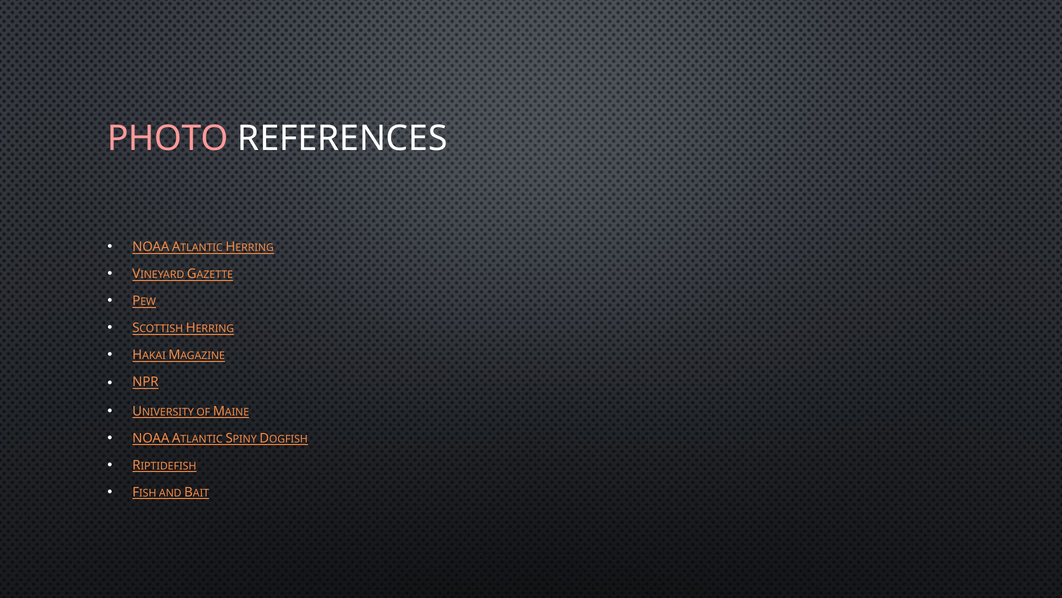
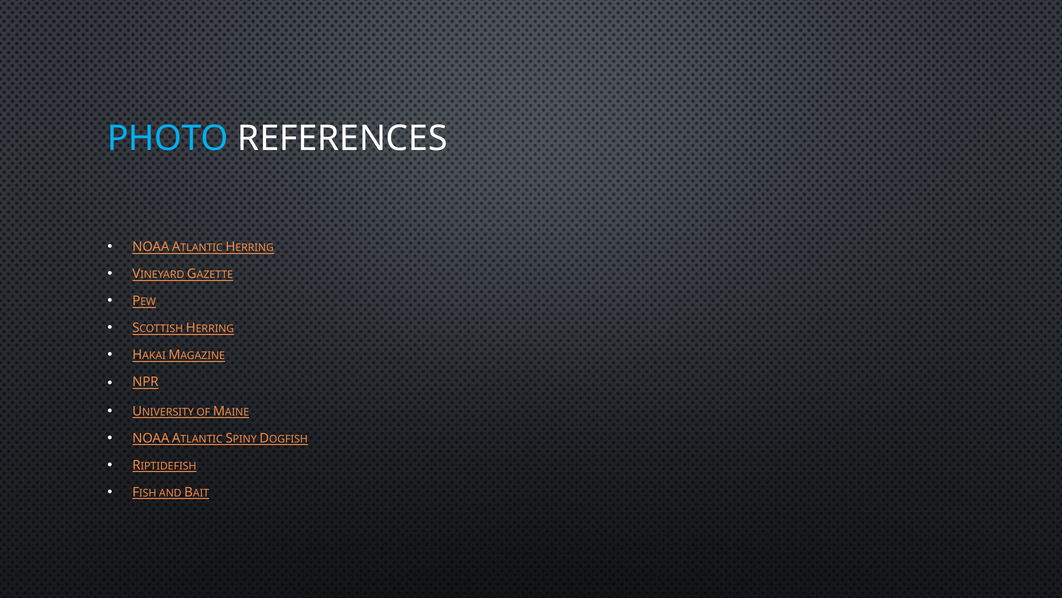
PHOTO colour: pink -> light blue
